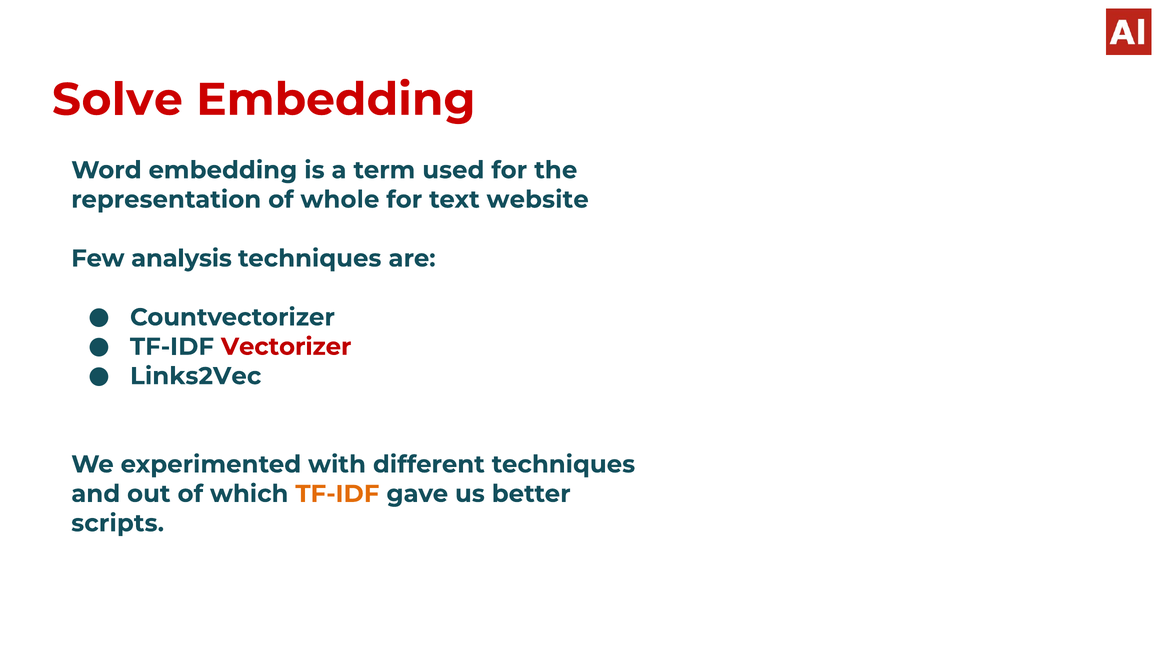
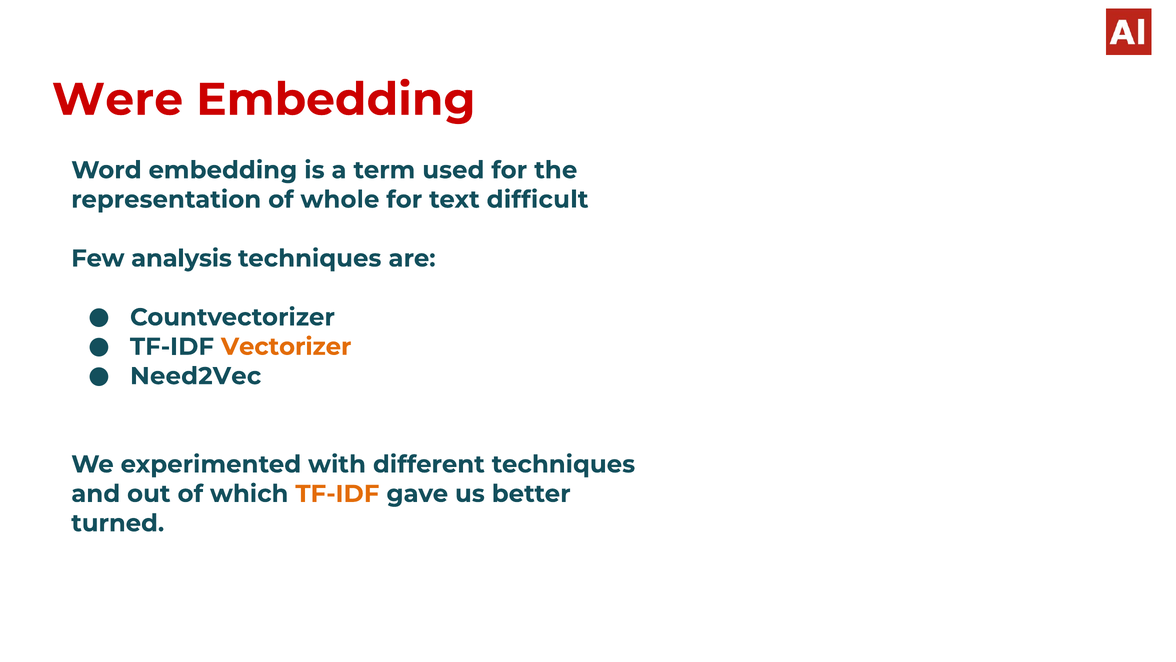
Solve: Solve -> Were
website: website -> difficult
Vectorizer colour: red -> orange
Links2Vec: Links2Vec -> Need2Vec
scripts: scripts -> turned
